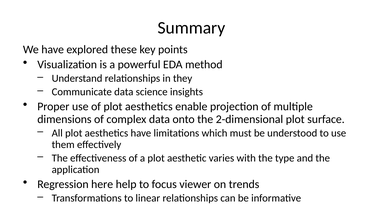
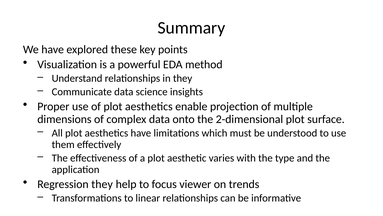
Regression here: here -> they
